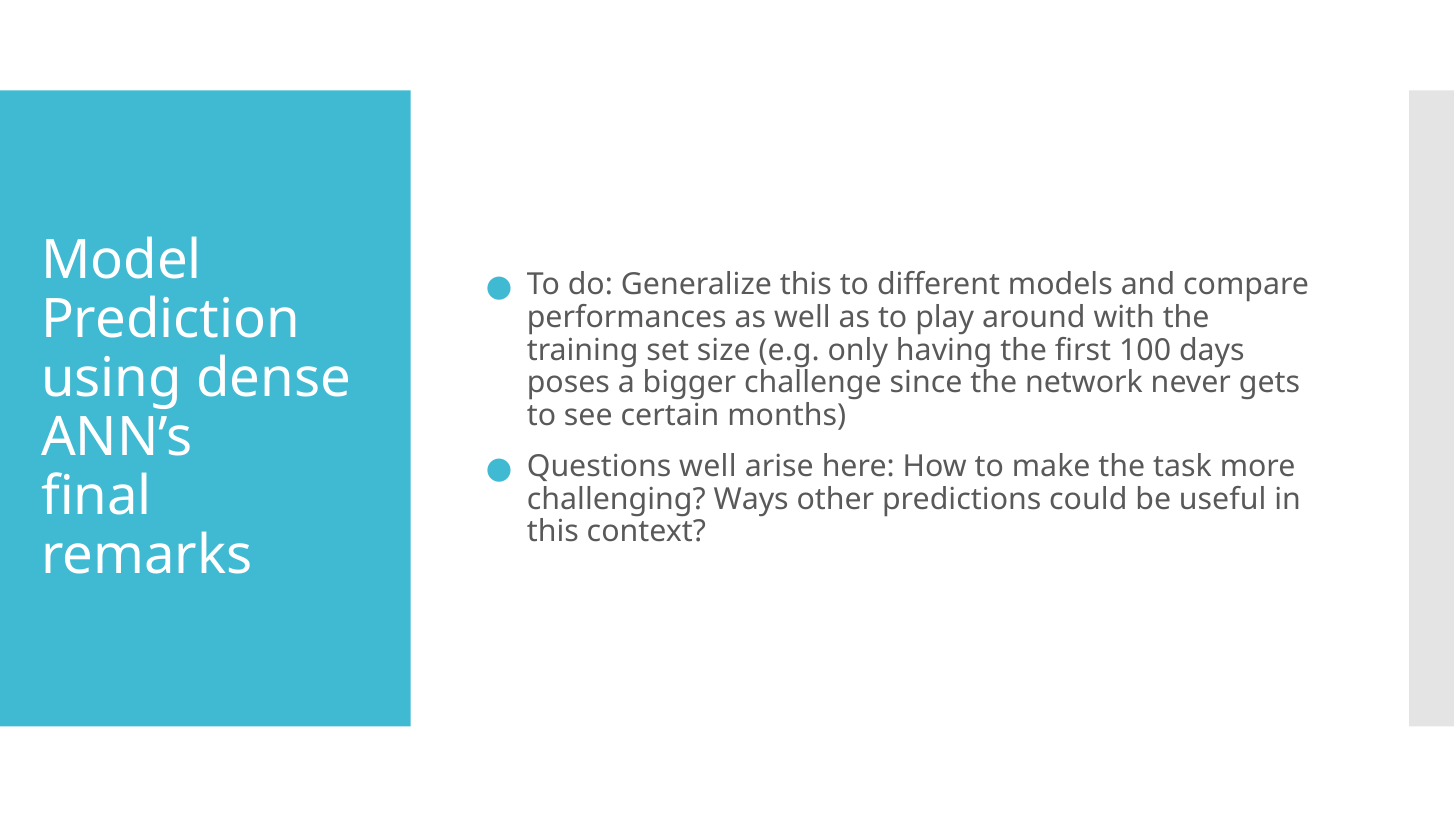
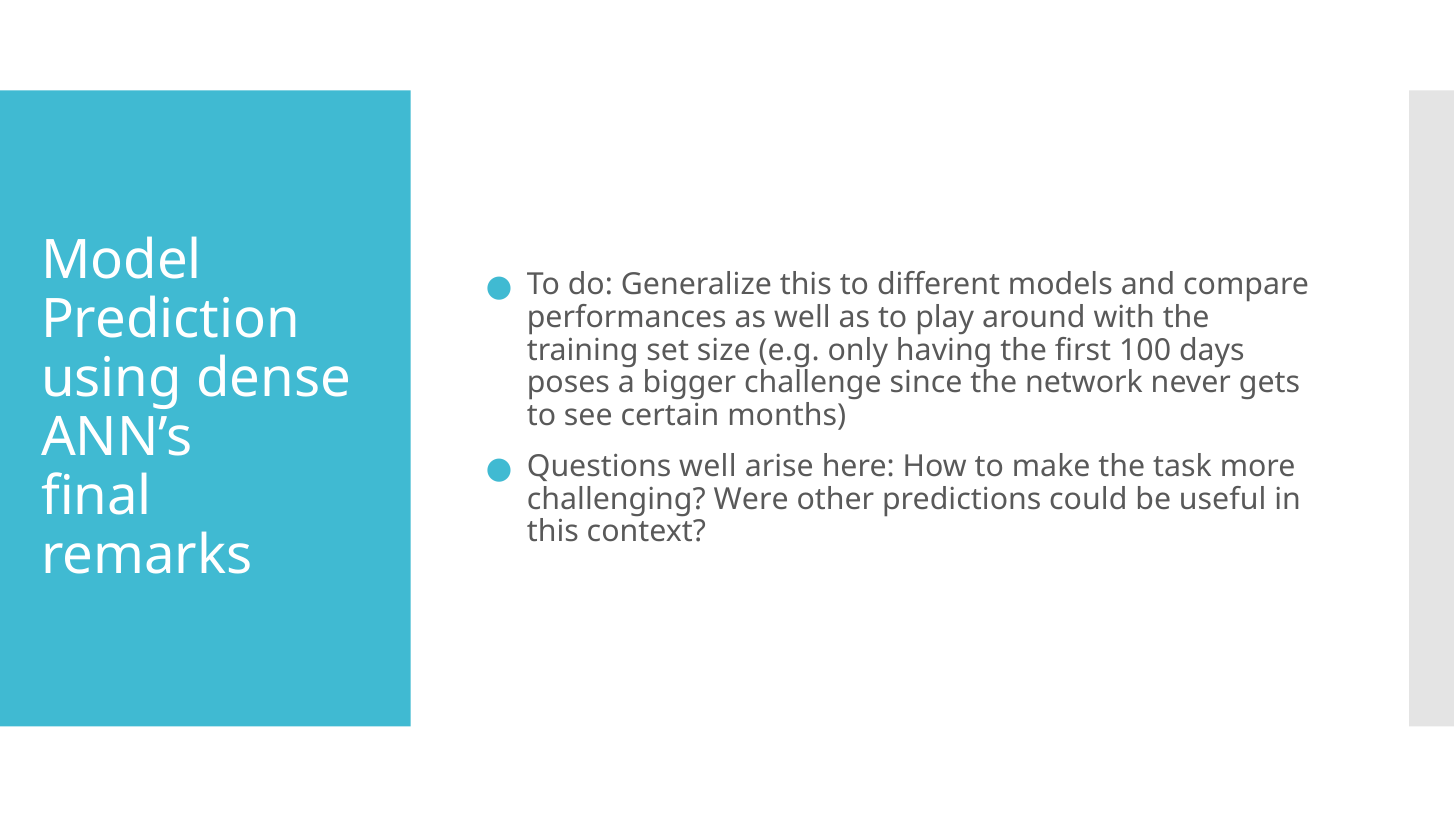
Ways: Ways -> Were
